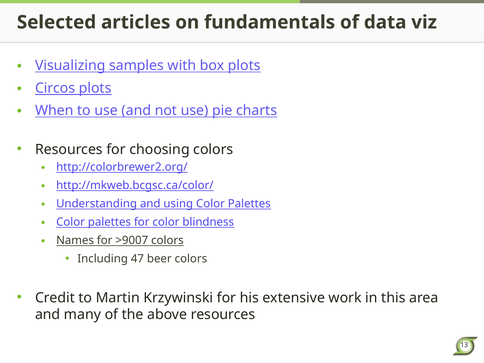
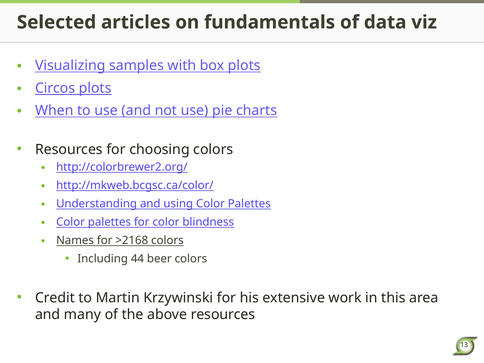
>9007: >9007 -> >2168
47: 47 -> 44
